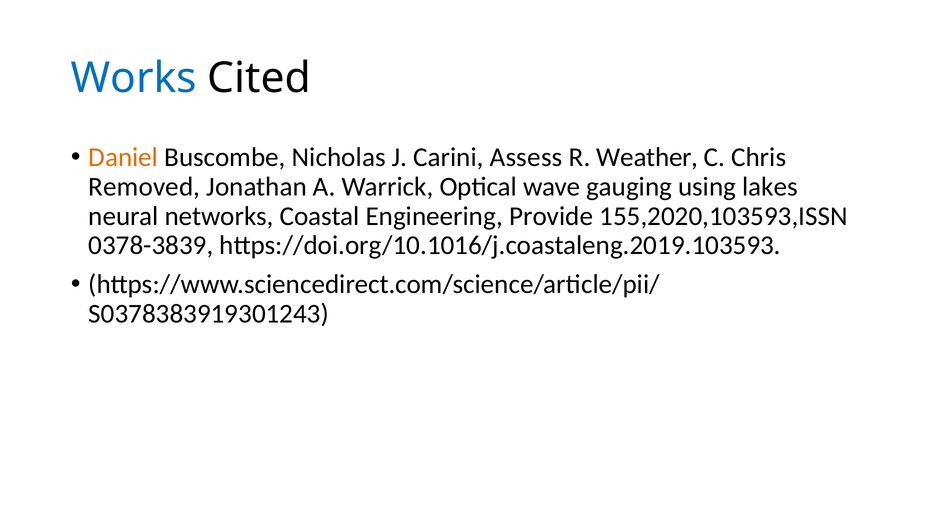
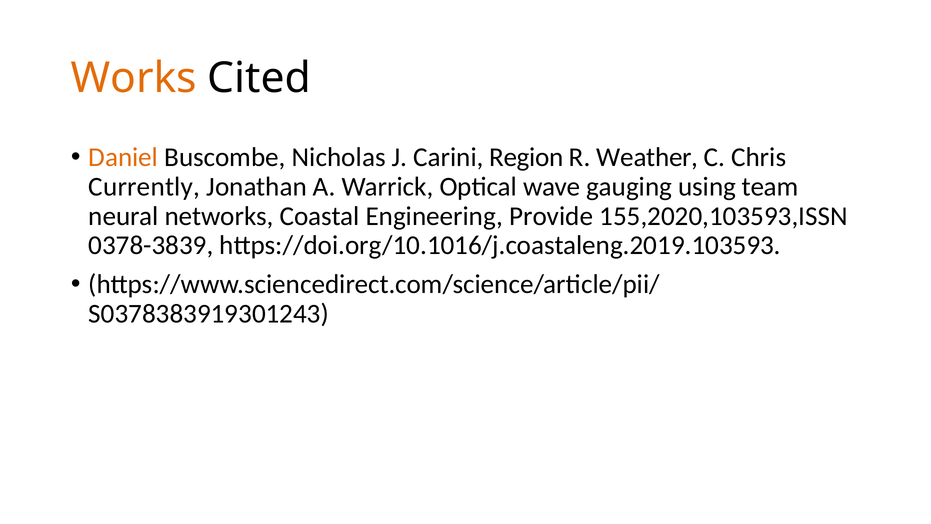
Works colour: blue -> orange
Assess: Assess -> Region
Removed: Removed -> Currently
lakes: lakes -> team
